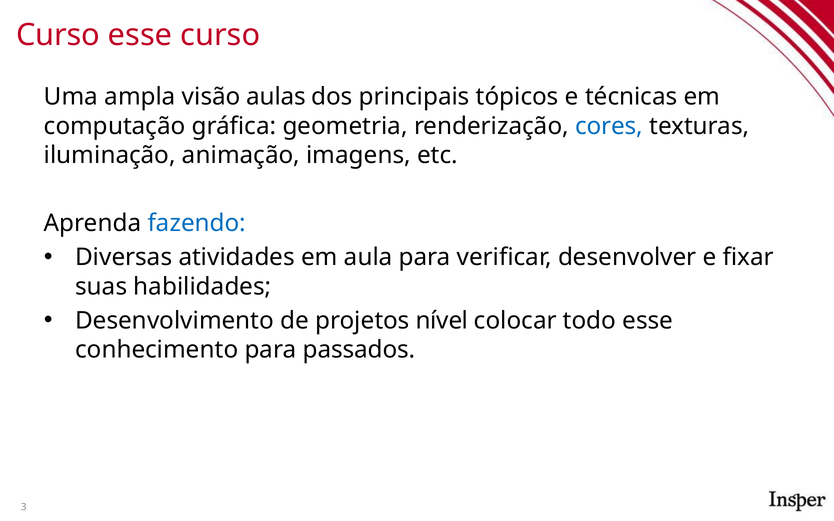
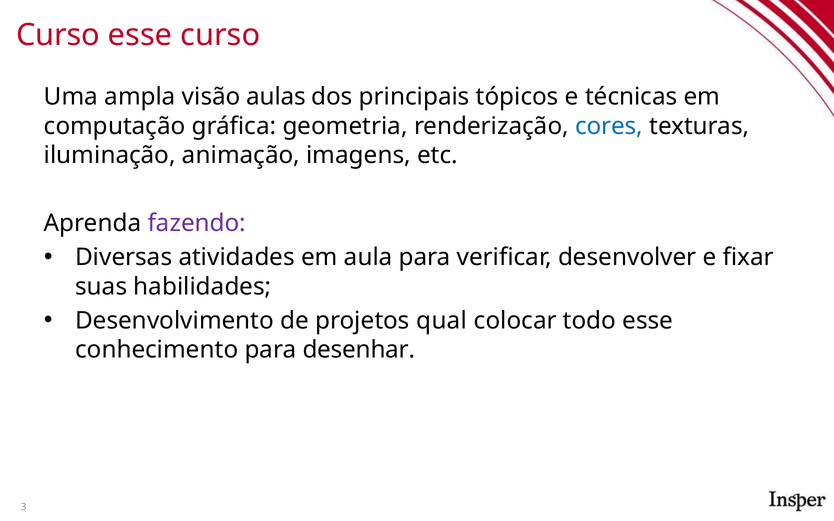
fazendo colour: blue -> purple
nível: nível -> qual
passados: passados -> desenhar
